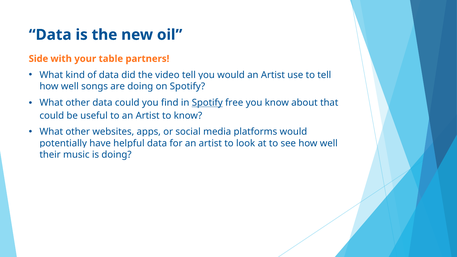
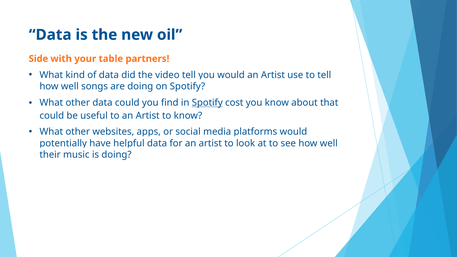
free: free -> cost
